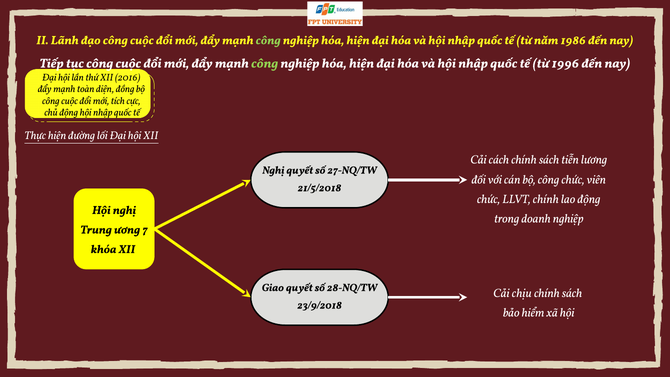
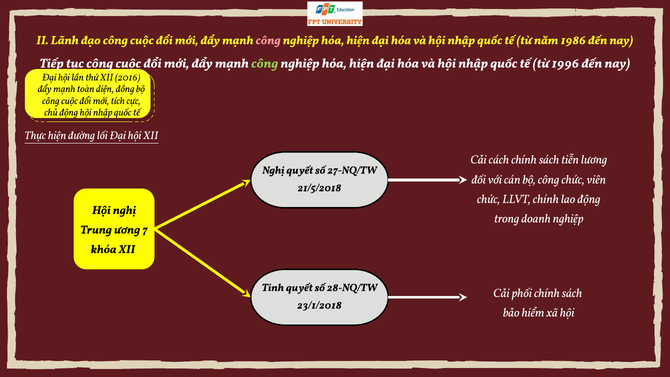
công at (268, 40) colour: light green -> pink
Giao: Giao -> Tinh
chịu: chịu -> phối
23/9/2018: 23/9/2018 -> 23/1/2018
